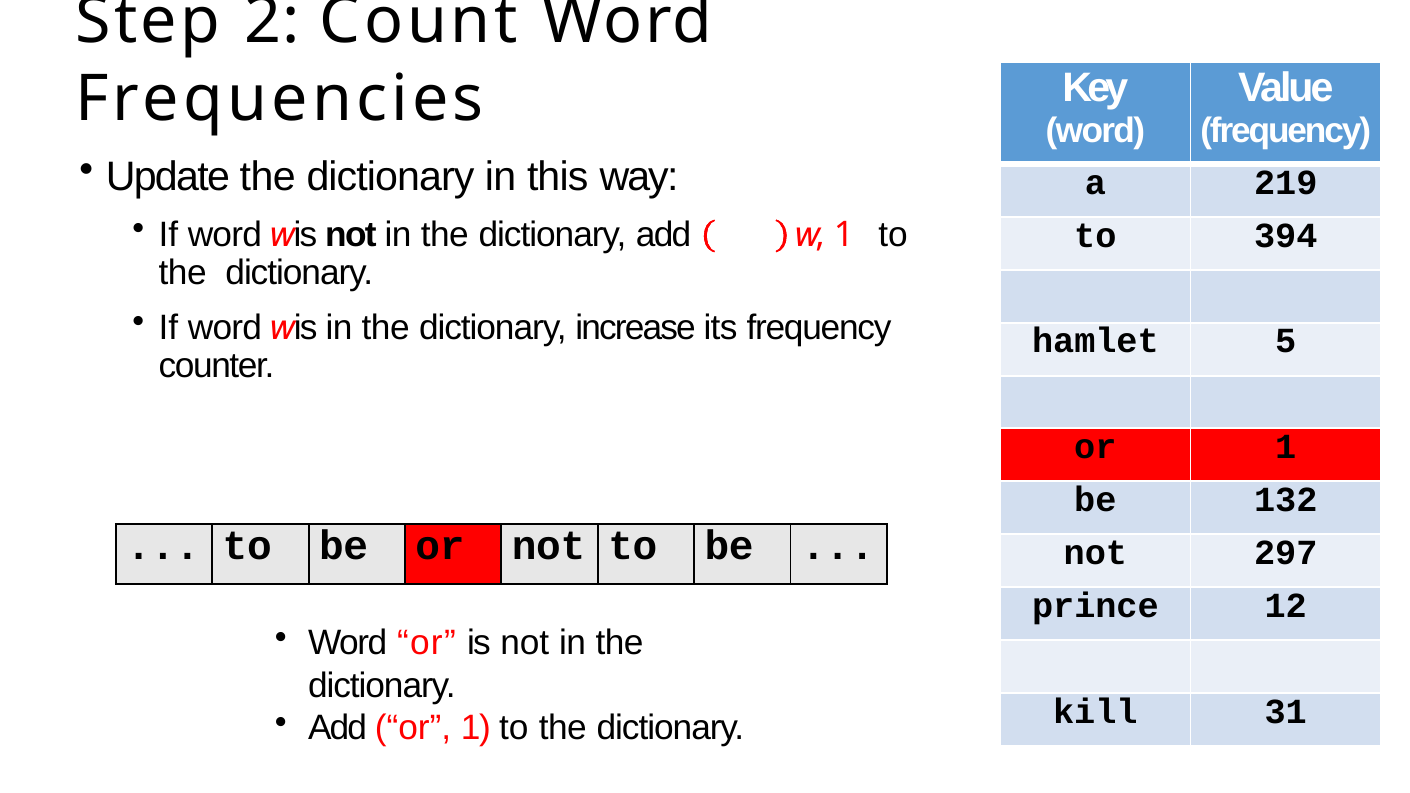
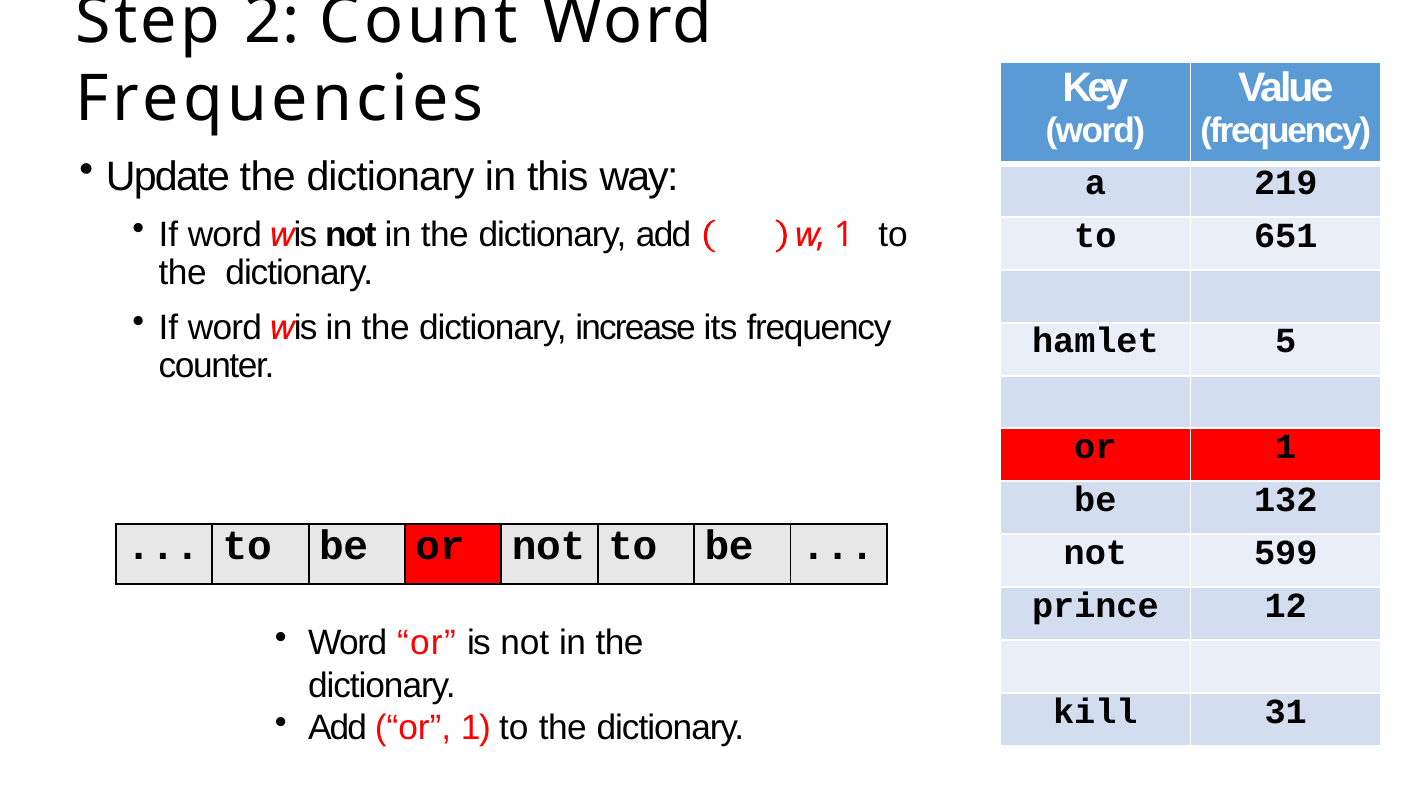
394: 394 -> 651
297: 297 -> 599
